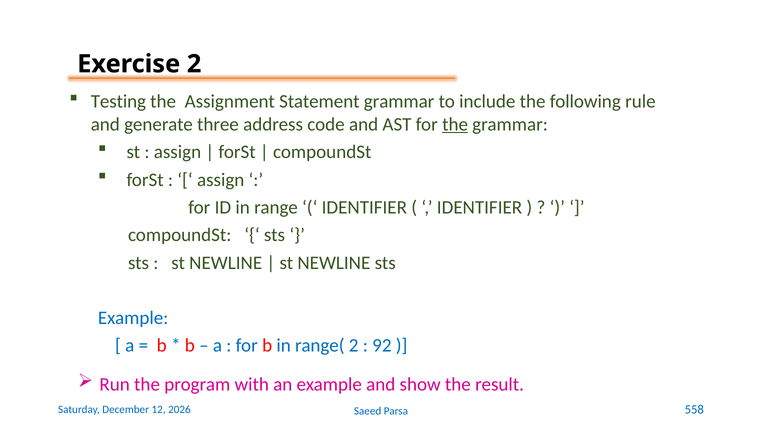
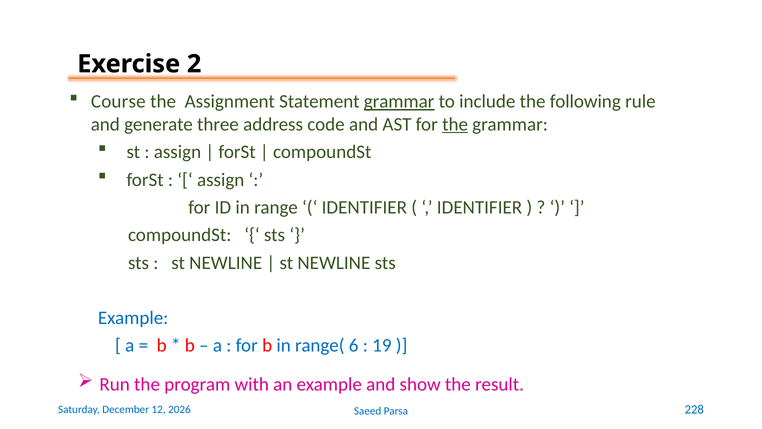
Testing: Testing -> Course
grammar at (399, 101) underline: none -> present
range( 2: 2 -> 6
92: 92 -> 19
558: 558 -> 228
